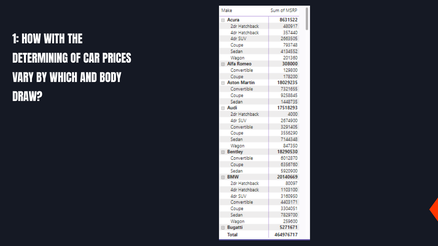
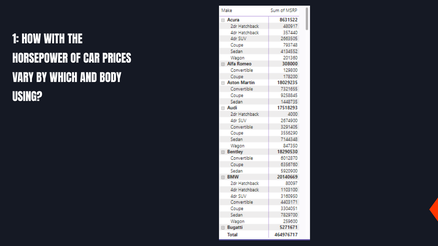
DETERMINING: DETERMINING -> HORSEPOWER
DRAW: DRAW -> USING
